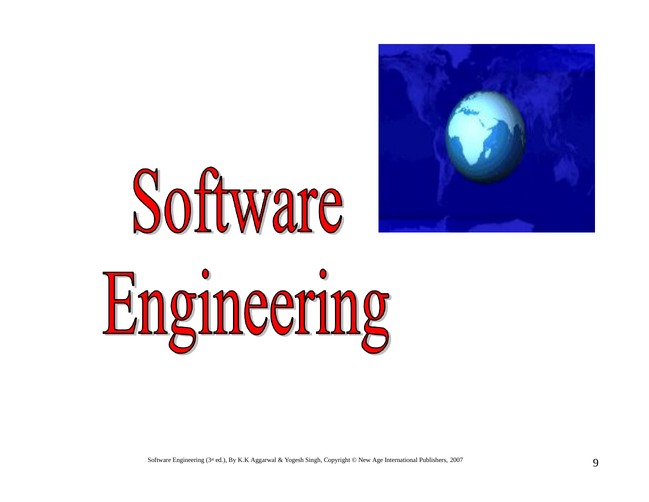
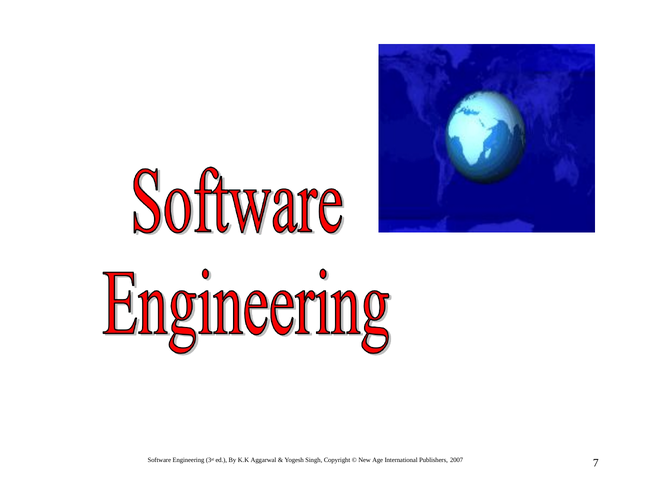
9: 9 -> 7
